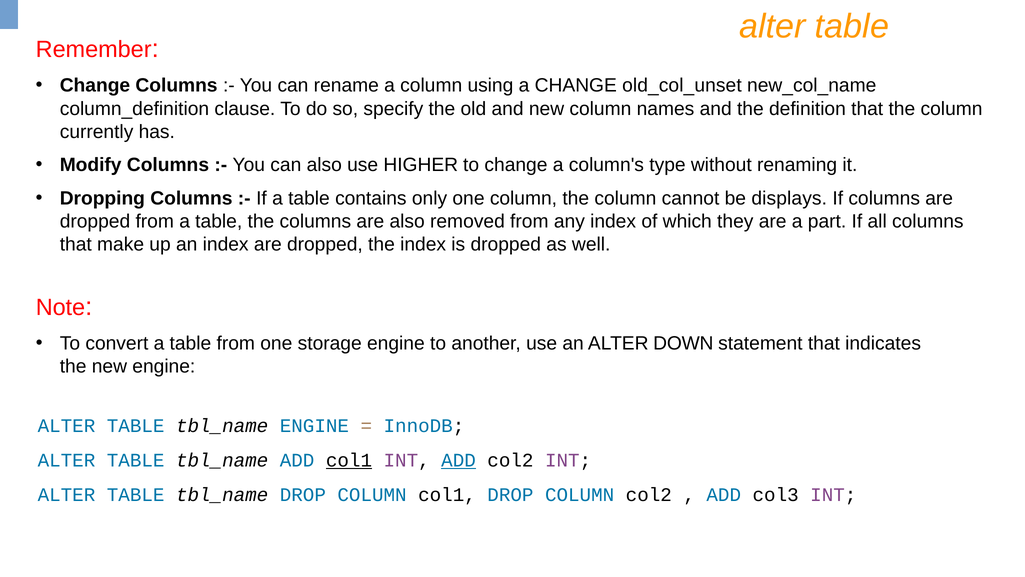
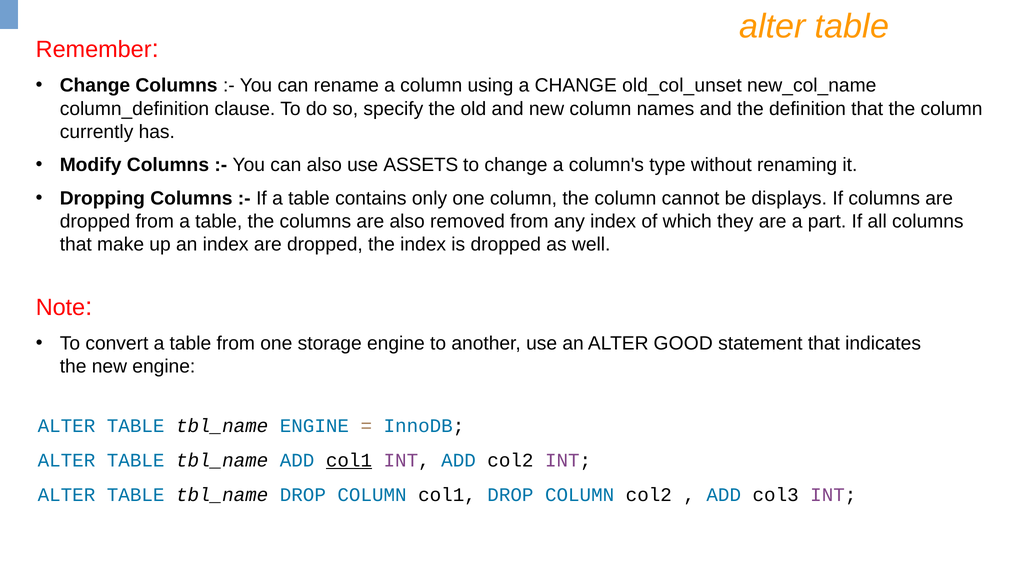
HIGHER: HIGHER -> ASSETS
DOWN: DOWN -> GOOD
ADD at (459, 460) underline: present -> none
